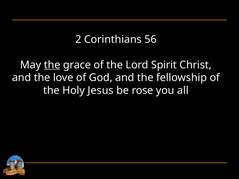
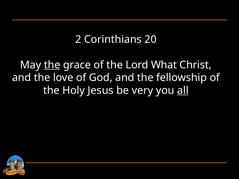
56: 56 -> 20
Spirit: Spirit -> What
rose: rose -> very
all underline: none -> present
